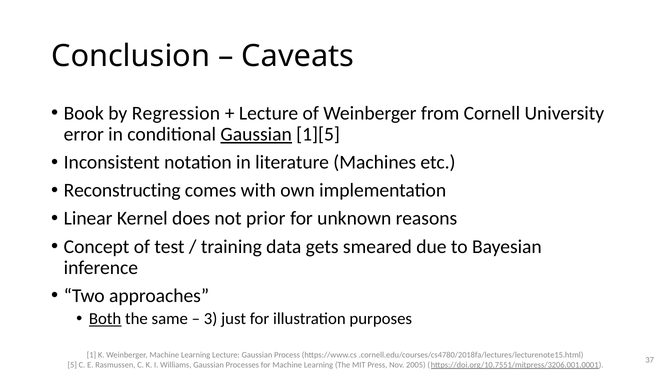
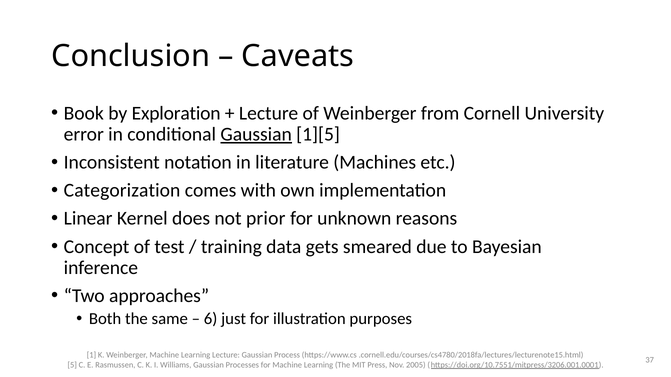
Regression: Regression -> Exploration
Reconstructing: Reconstructing -> Categorization
Both underline: present -> none
3: 3 -> 6
